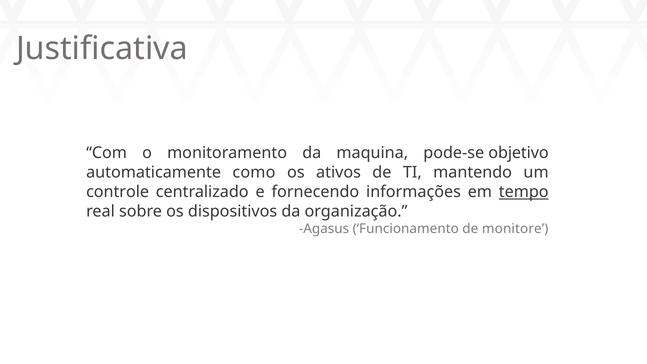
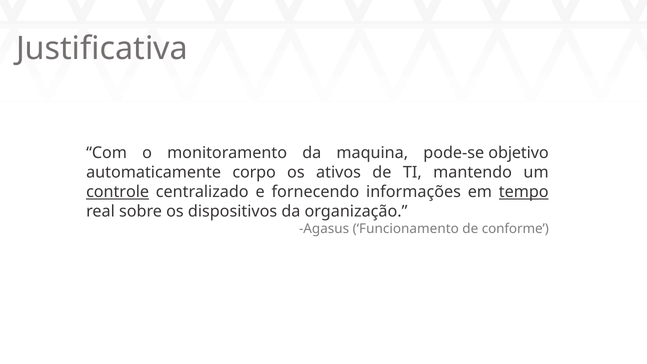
como: como -> corpo
controle underline: none -> present
monitore: monitore -> conforme
